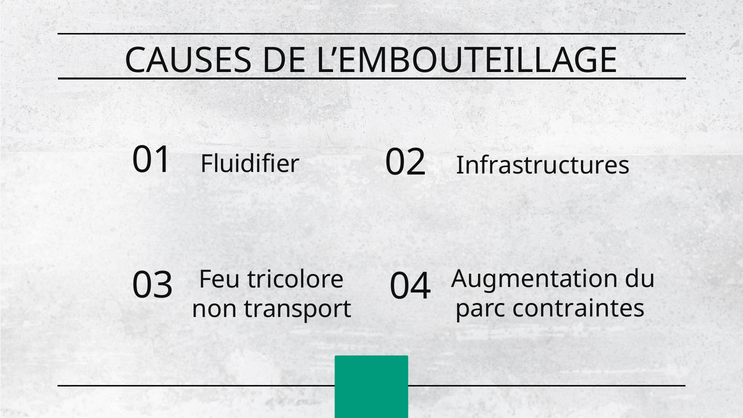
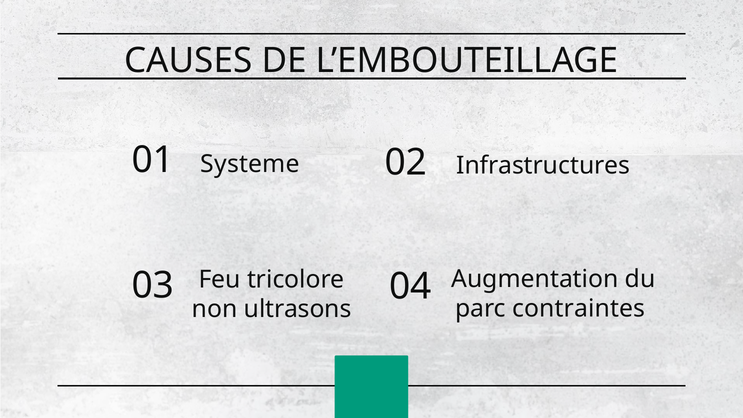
Fluidifier: Fluidifier -> Systeme
transport: transport -> ultrasons
